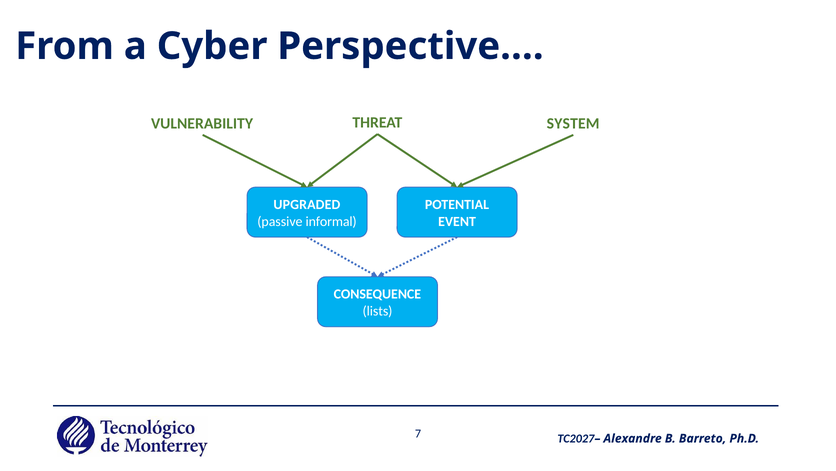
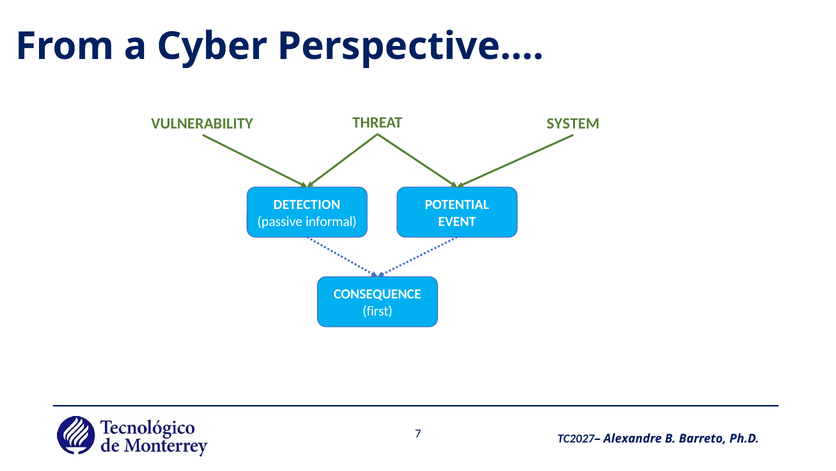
UPGRADED: UPGRADED -> DETECTION
lists: lists -> first
